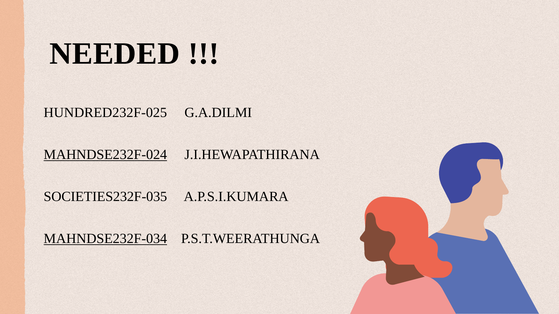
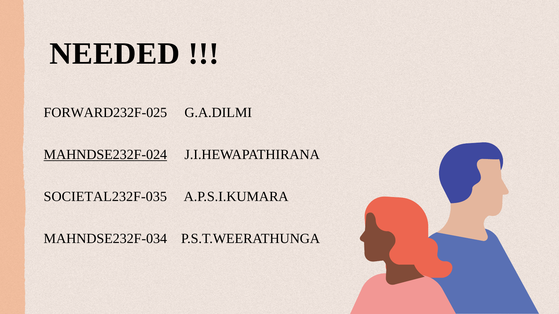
HUNDRED232F-025: HUNDRED232F-025 -> FORWARD232F-025
SOCIETIES232F-035: SOCIETIES232F-035 -> SOCIETAL232F-035
MAHNDSE232F-034 underline: present -> none
